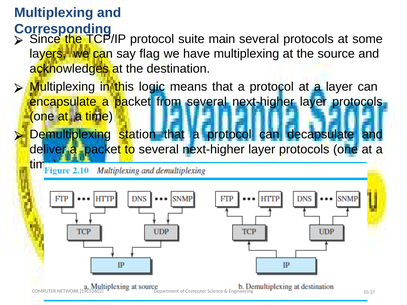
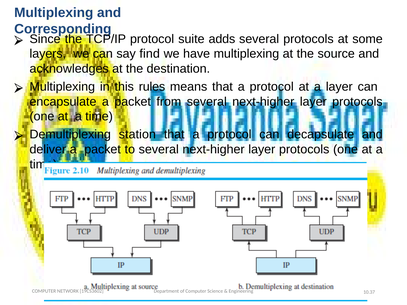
main: main -> adds
flag: flag -> find
logic: logic -> rules
